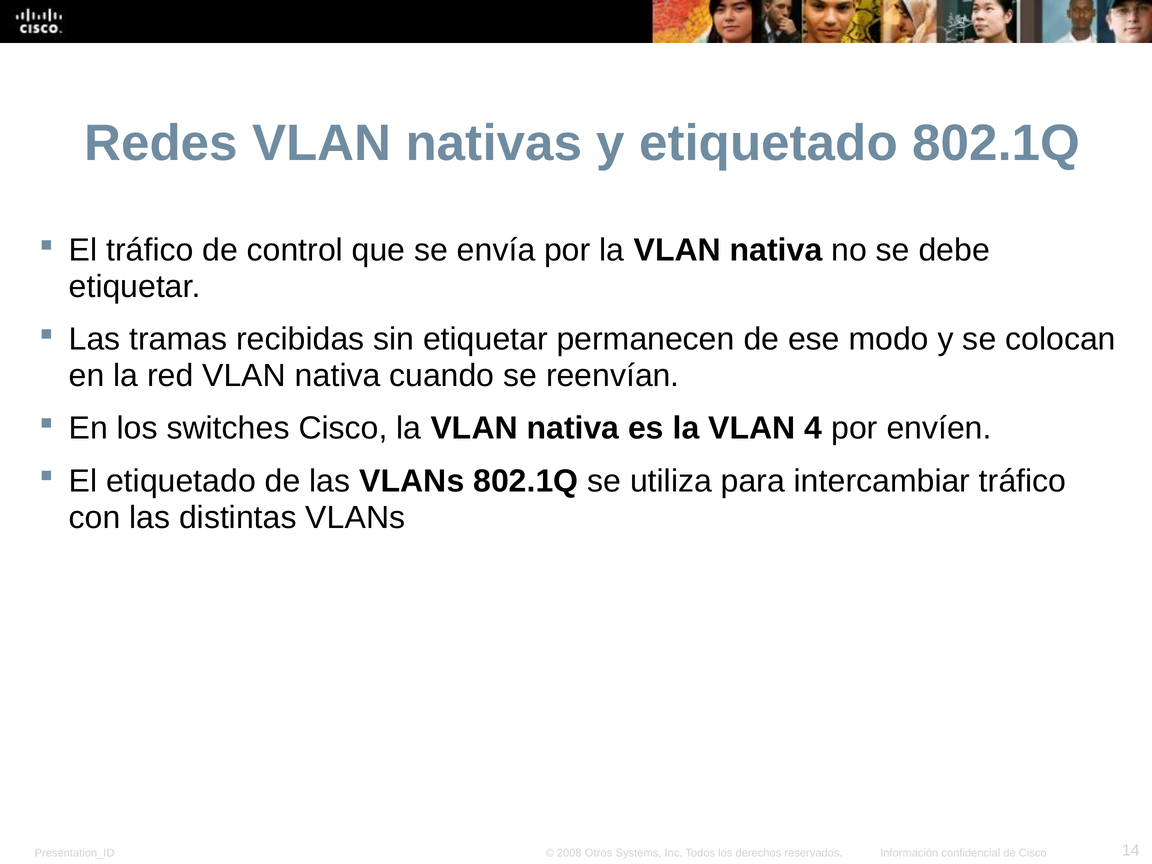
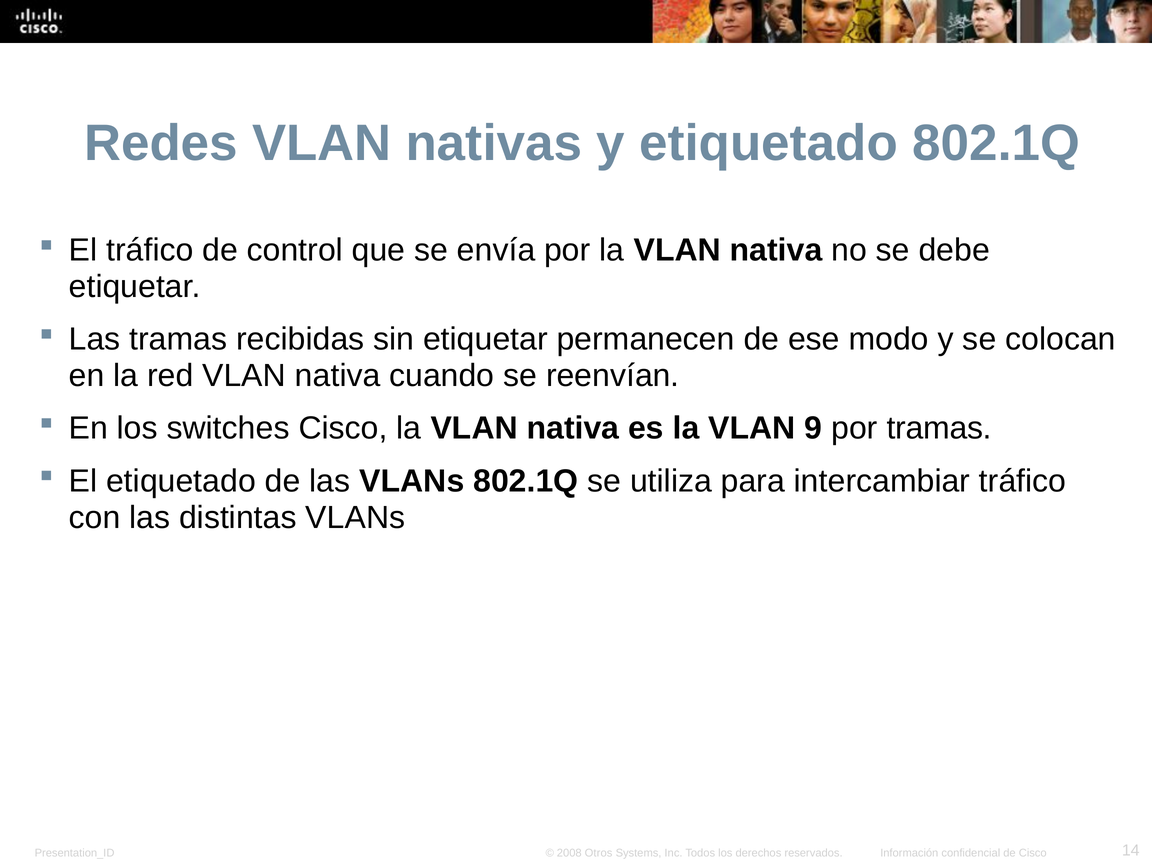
4: 4 -> 9
por envíen: envíen -> tramas
